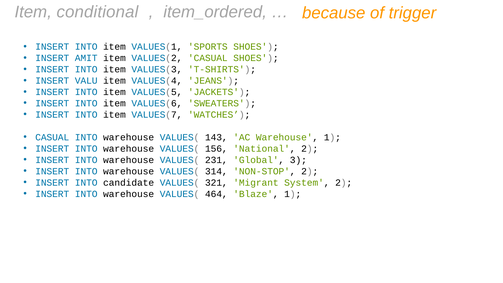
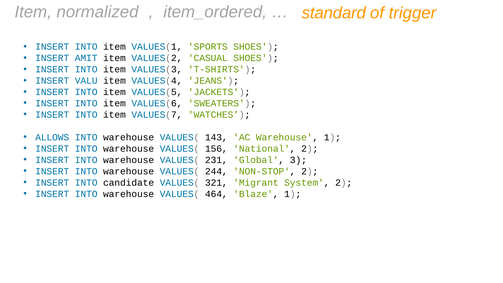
conditional: conditional -> normalized
because: because -> standard
CASUAL at (52, 137): CASUAL -> ALLOWS
314: 314 -> 244
